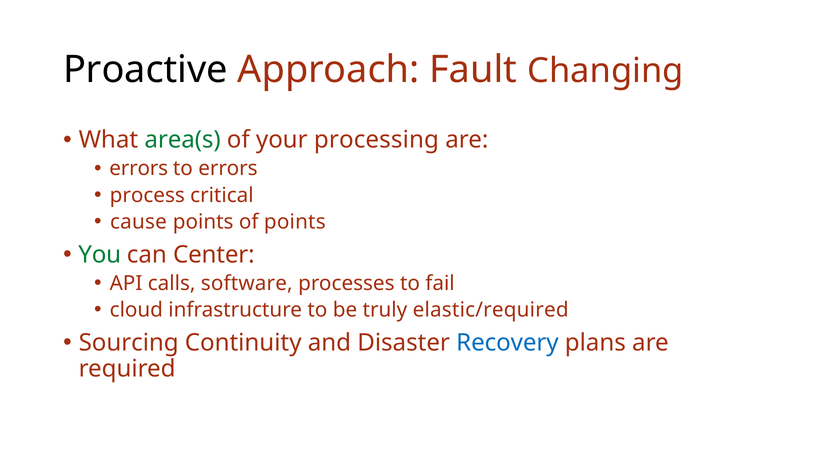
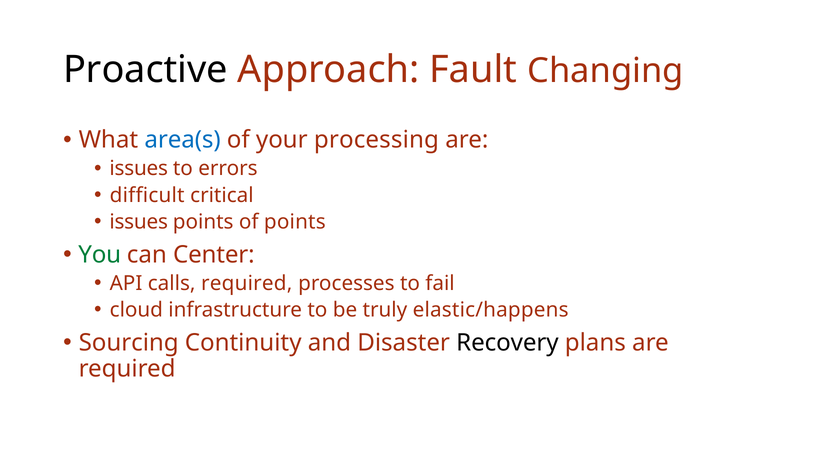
area(s colour: green -> blue
errors at (139, 168): errors -> issues
process: process -> difficult
cause at (138, 222): cause -> issues
calls software: software -> required
elastic/required: elastic/required -> elastic/happens
Recovery colour: blue -> black
